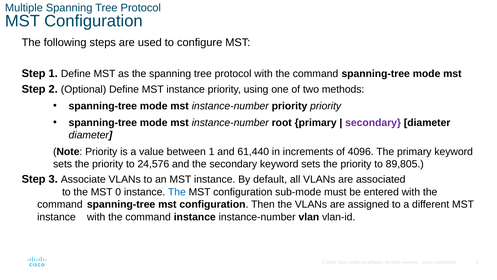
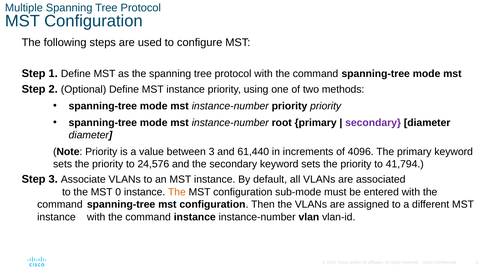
between 1: 1 -> 3
89,805: 89,805 -> 41,794
The at (177, 192) colour: blue -> orange
